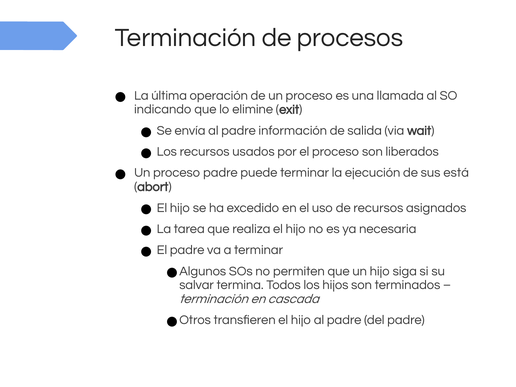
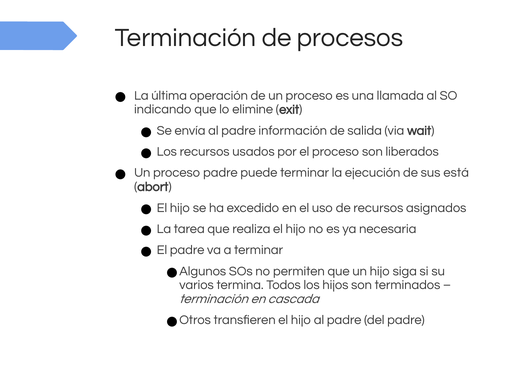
salvar: salvar -> varios
